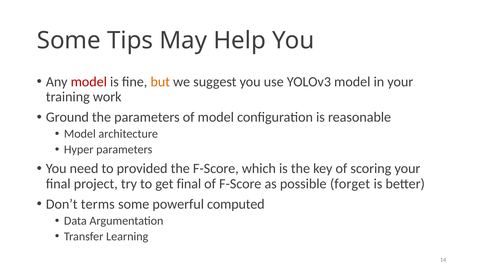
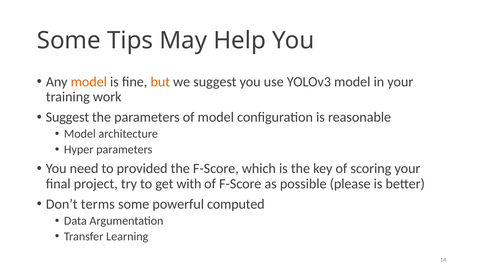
model at (89, 82) colour: red -> orange
Ground at (67, 117): Ground -> Suggest
get final: final -> with
forget: forget -> please
